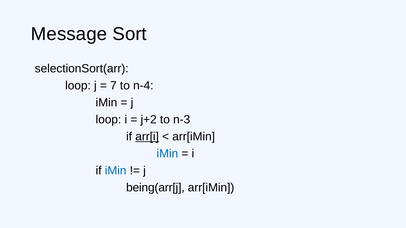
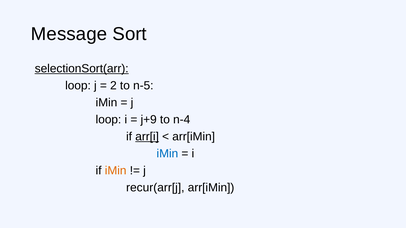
selectionSort(arr underline: none -> present
7: 7 -> 2
n-4: n-4 -> n-5
j+2: j+2 -> j+9
n-3: n-3 -> n-4
iMin at (116, 171) colour: blue -> orange
being(arr[j: being(arr[j -> recur(arr[j
